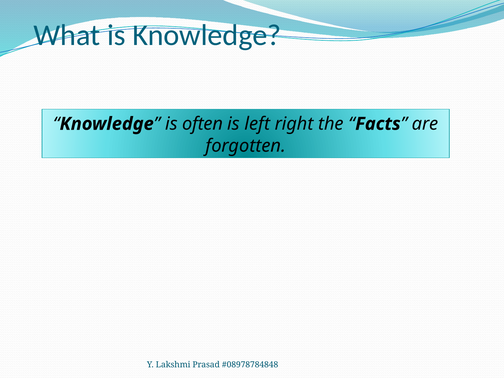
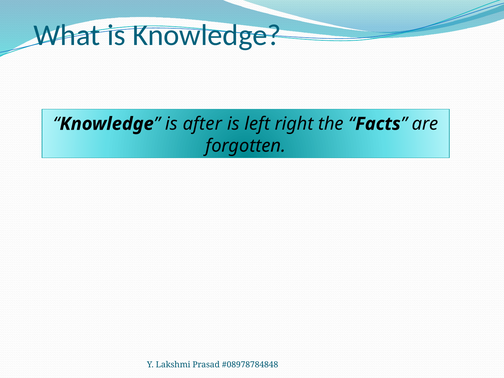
often: often -> after
